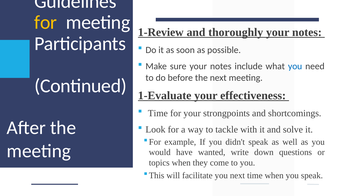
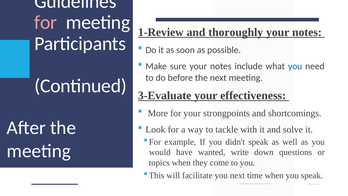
for at (46, 22) colour: yellow -> pink
1-Evaluate: 1-Evaluate -> 3-Evaluate
Time at (158, 113): Time -> More
